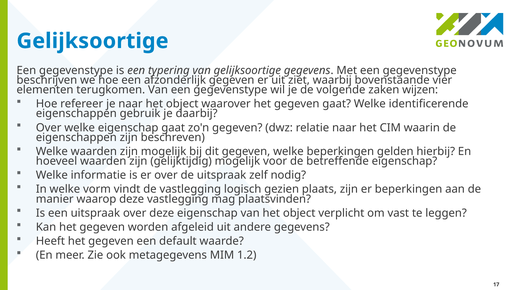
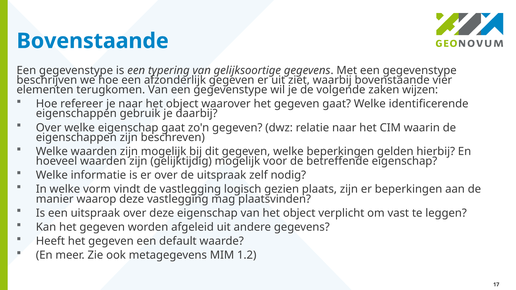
Gelijksoortige at (93, 41): Gelijksoortige -> Bovenstaande
